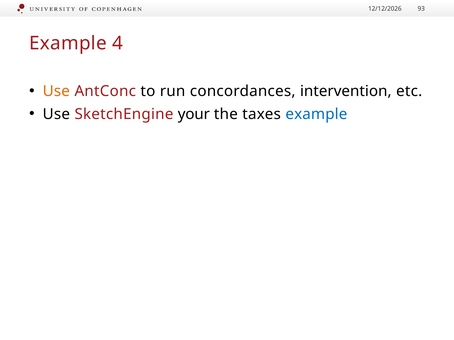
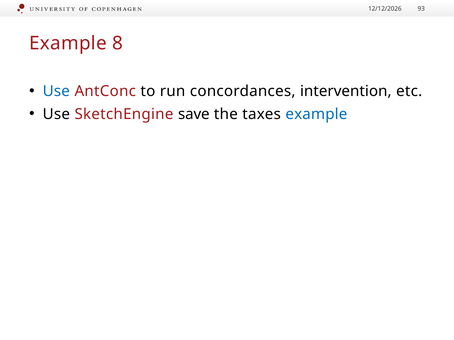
4: 4 -> 8
Use at (56, 91) colour: orange -> blue
your: your -> save
